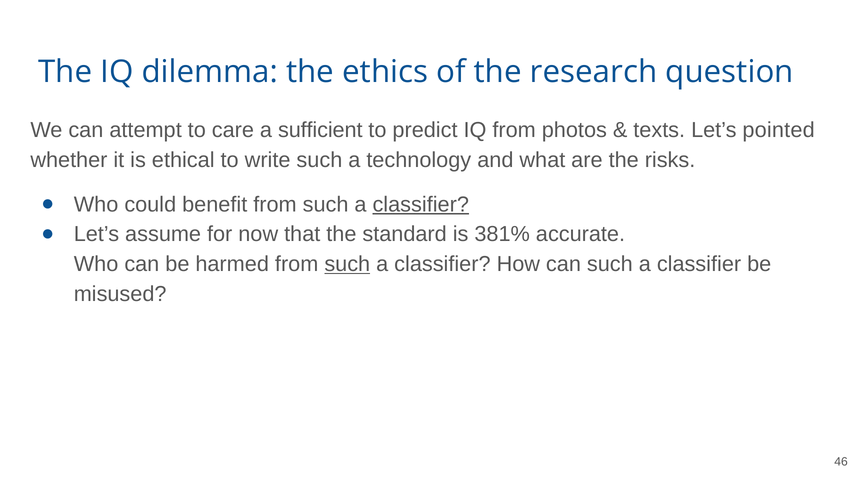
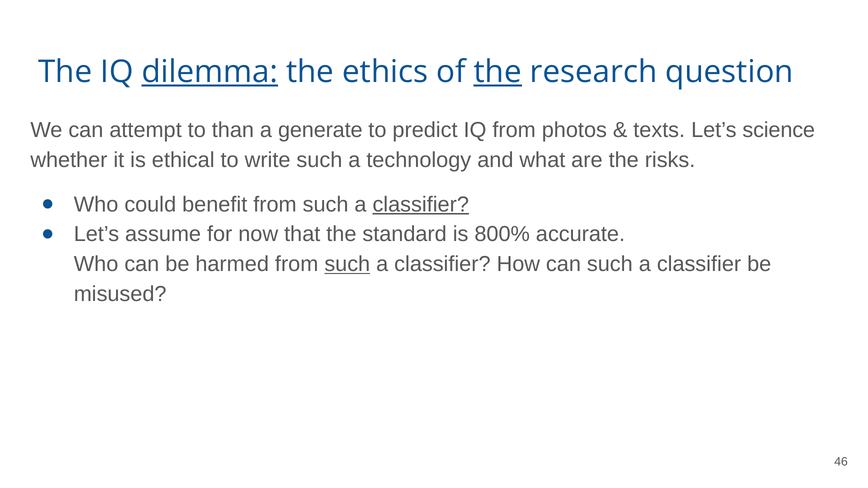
dilemma underline: none -> present
the at (498, 72) underline: none -> present
care: care -> than
sufficient: sufficient -> generate
pointed: pointed -> science
381%: 381% -> 800%
